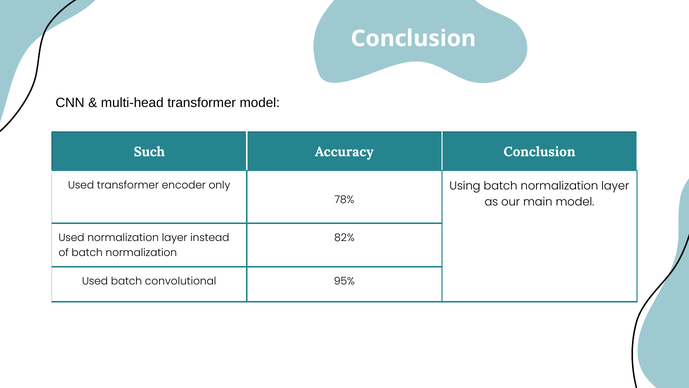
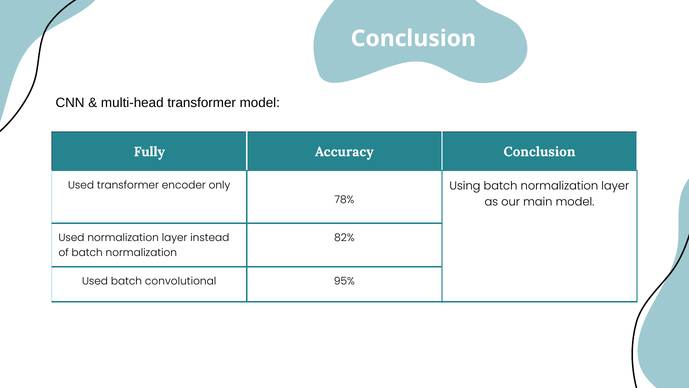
Such: Such -> Fully
